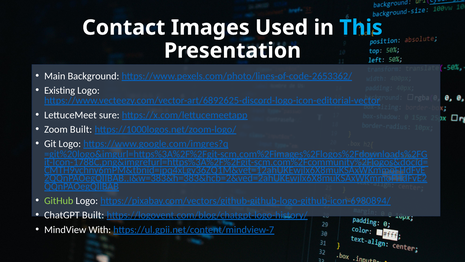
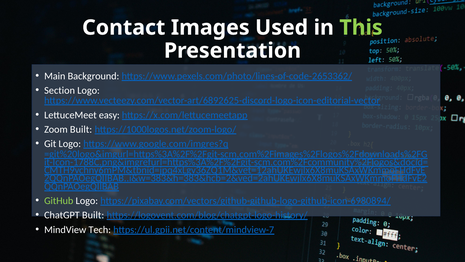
This colour: light blue -> light green
Existing: Existing -> Section
sure: sure -> easy
With: With -> Tech
